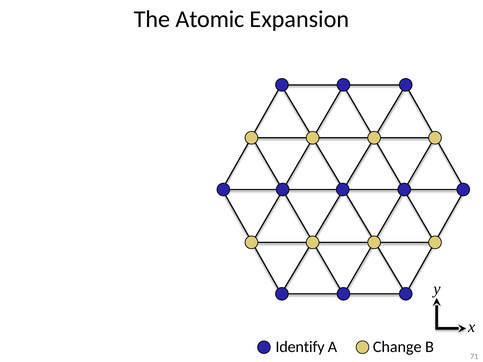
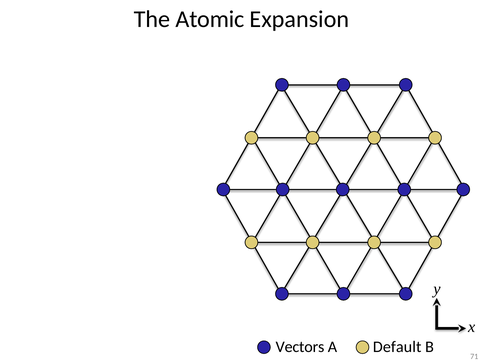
Identify: Identify -> Vectors
Change: Change -> Default
